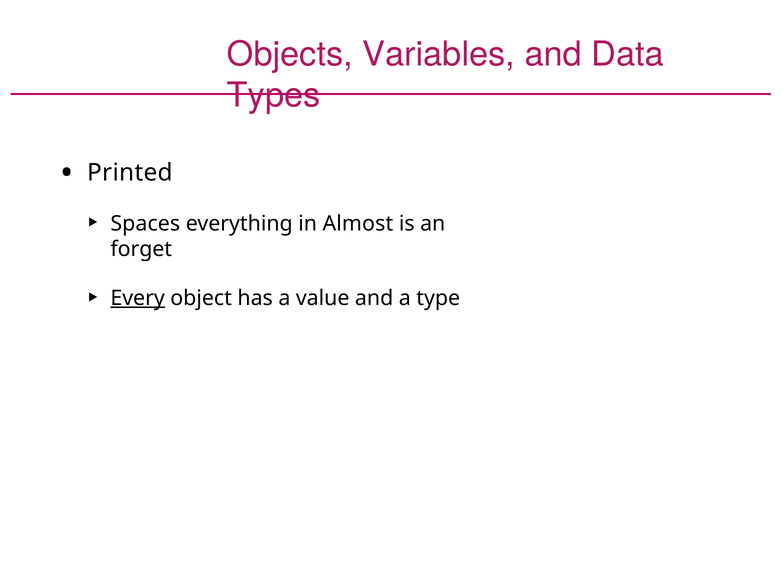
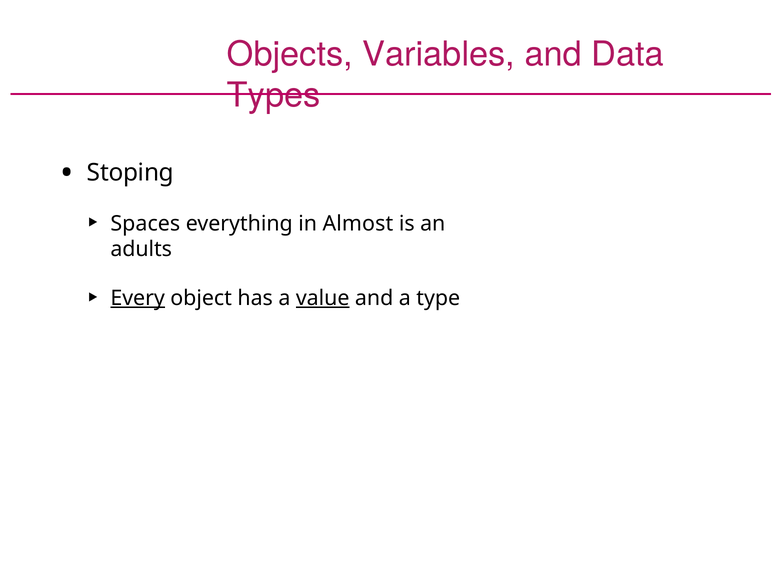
Printed: Printed -> Stoping
forget: forget -> adults
value underline: none -> present
